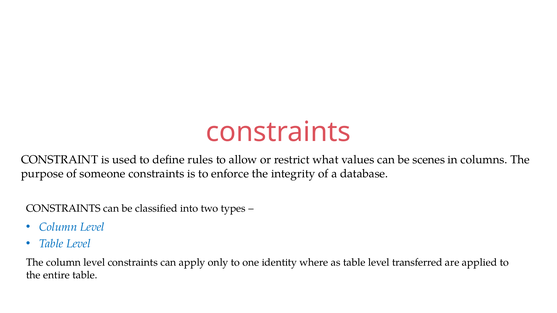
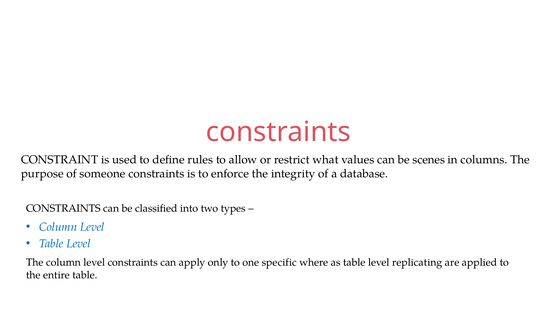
identity: identity -> specific
transferred: transferred -> replicating
